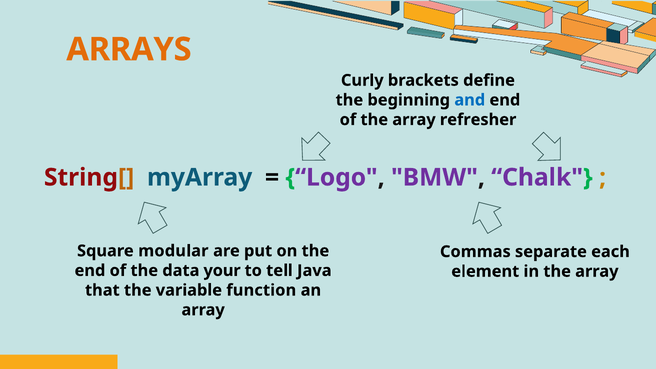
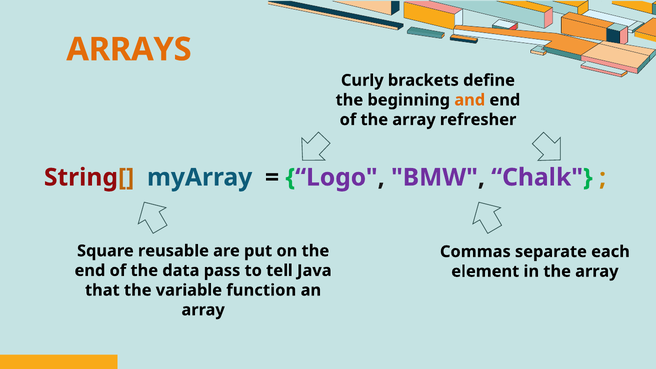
and colour: blue -> orange
modular: modular -> reusable
your: your -> pass
